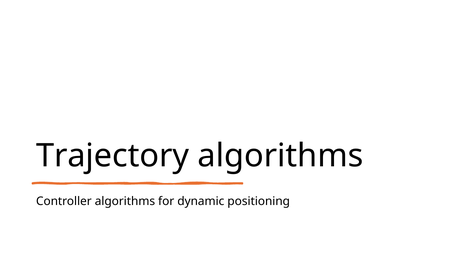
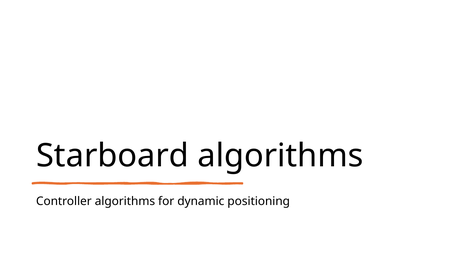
Trajectory: Trajectory -> Starboard
